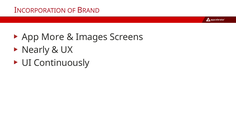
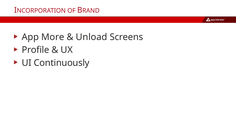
Images: Images -> Unload
Nearly: Nearly -> Profile
